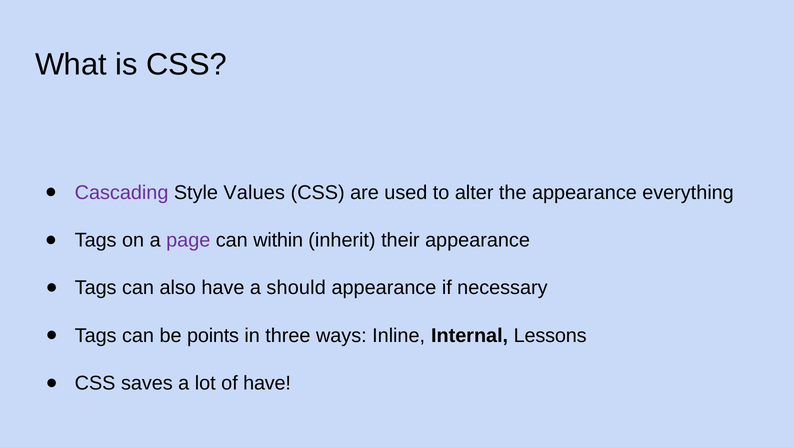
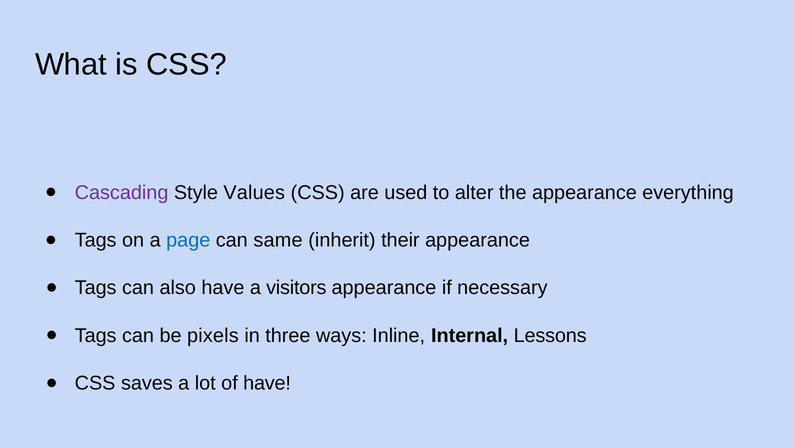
page colour: purple -> blue
within: within -> same
should: should -> visitors
points: points -> pixels
